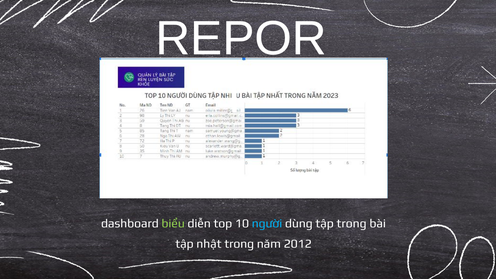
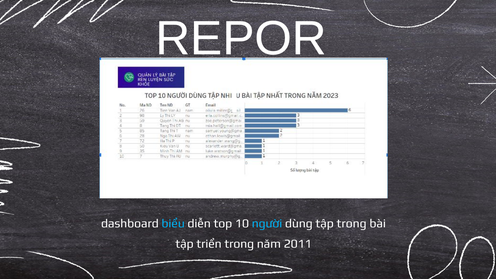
biểu colour: light green -> light blue
nhật: nhật -> triển
2012: 2012 -> 2011
